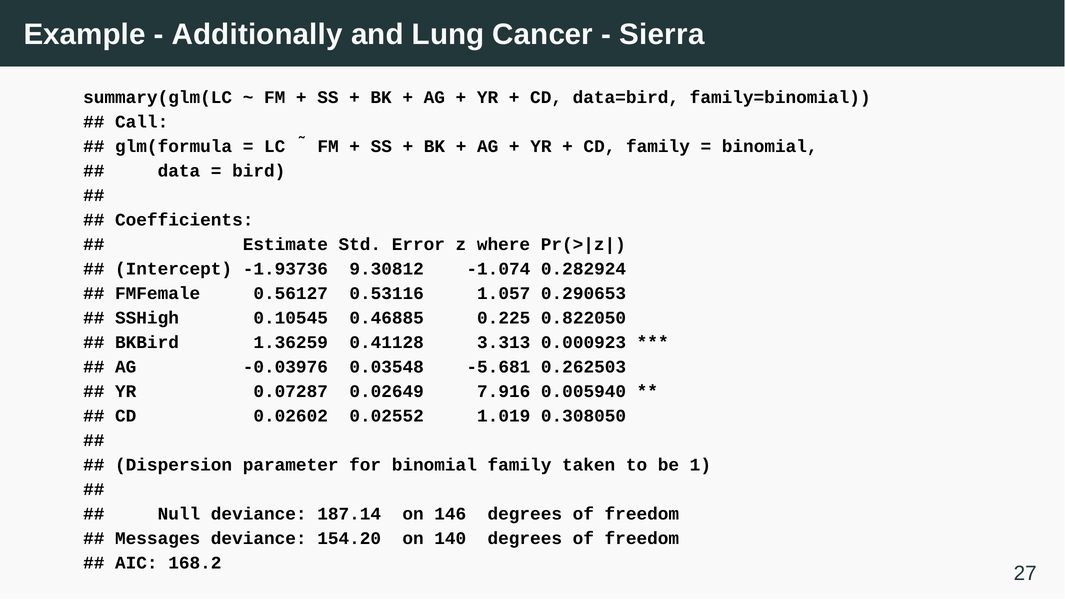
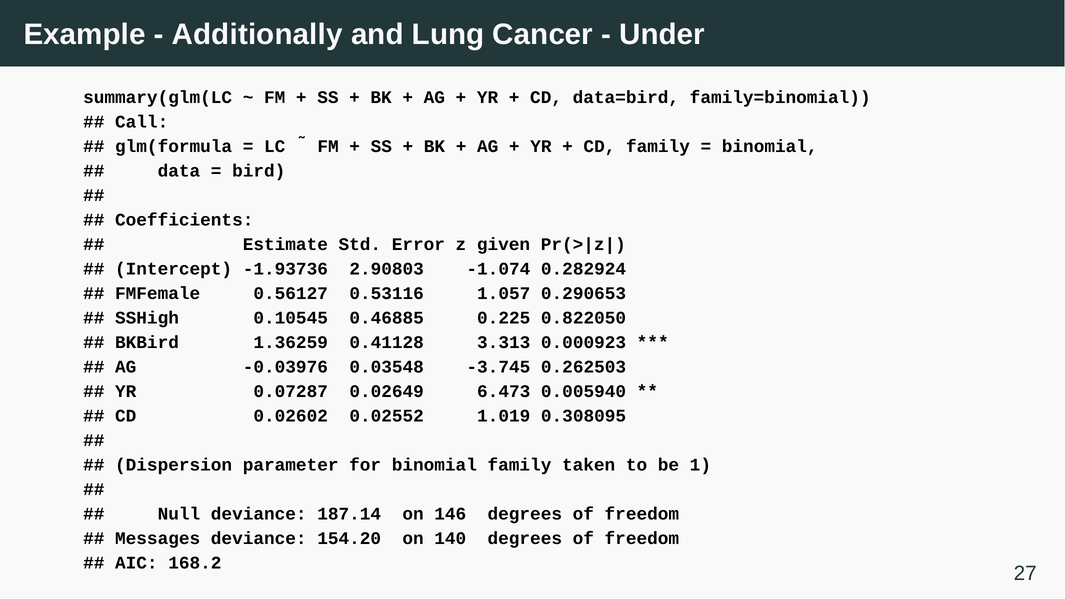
Sierra: Sierra -> Under
where: where -> given
9.30812: 9.30812 -> 2.90803
-5.681: -5.681 -> -3.745
7.916: 7.916 -> 6.473
0.308050: 0.308050 -> 0.308095
